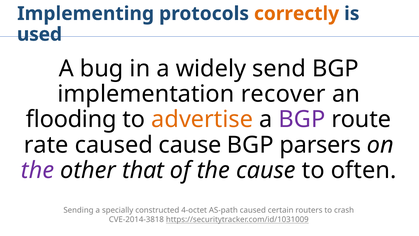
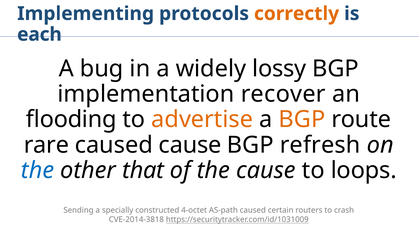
used: used -> each
send: send -> lossy
BGP at (302, 119) colour: purple -> orange
rate: rate -> rare
parsers: parsers -> refresh
the at (38, 170) colour: purple -> blue
often: often -> loops
